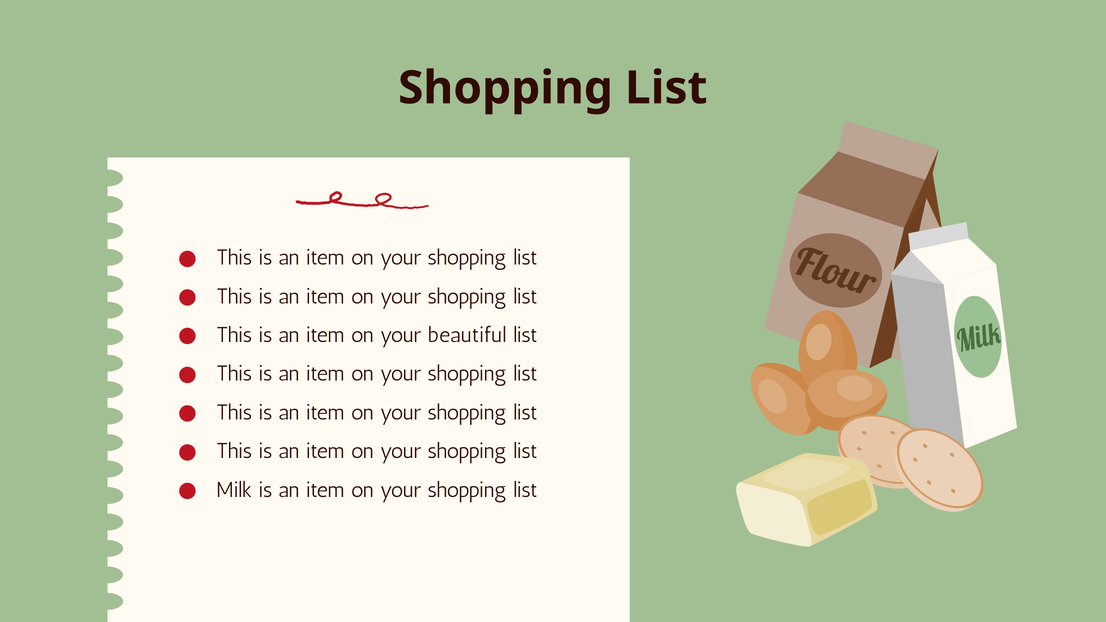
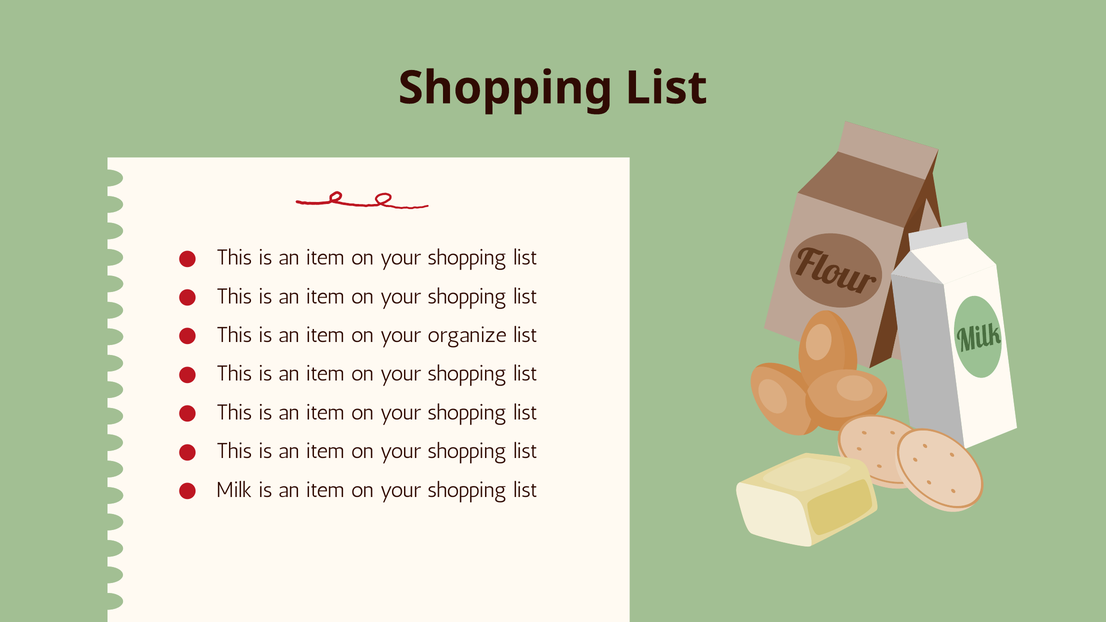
beautiful: beautiful -> organize
